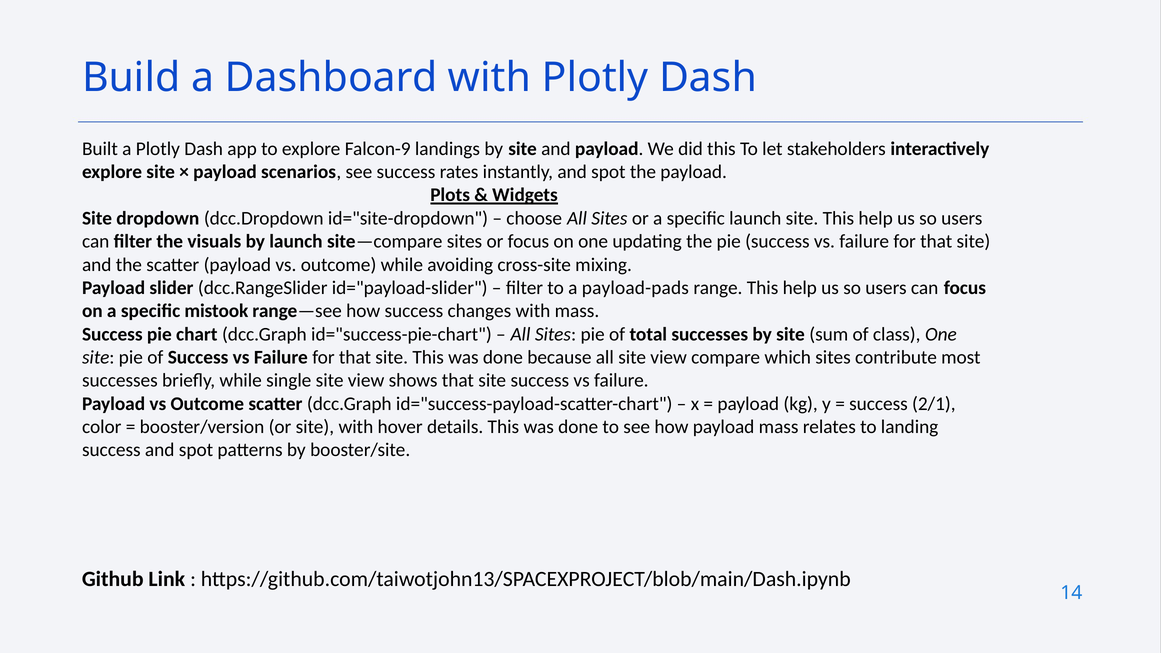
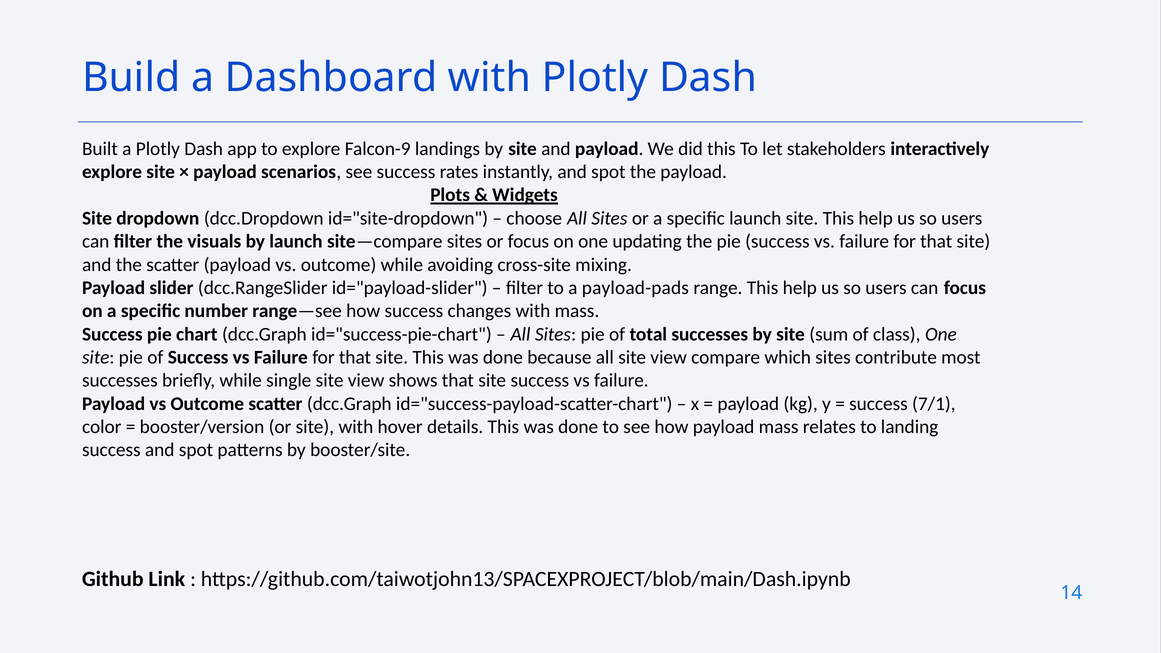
mistook: mistook -> number
2/1: 2/1 -> 7/1
